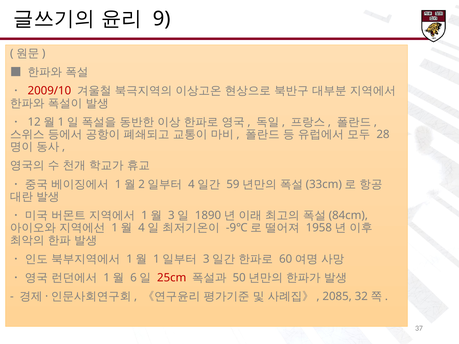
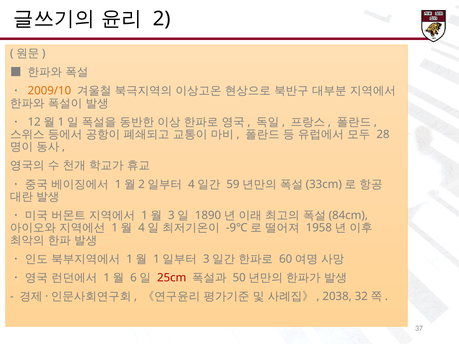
9: 9 -> 2
2009/10 colour: red -> orange
2085: 2085 -> 2038
